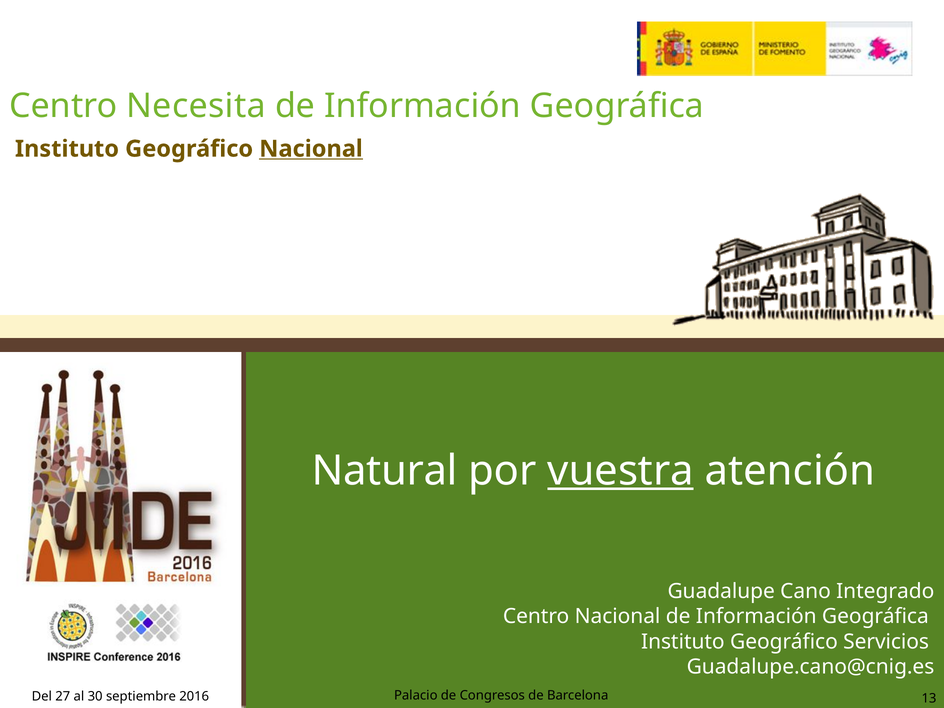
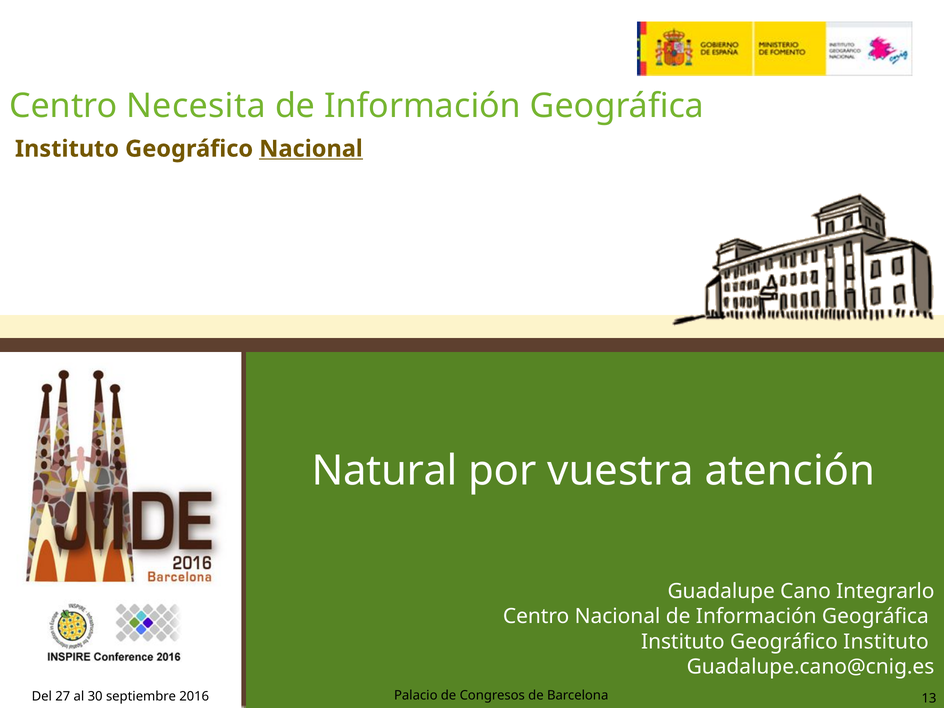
vuestra underline: present -> none
Integrado: Integrado -> Integrarlo
Geográfico Servicios: Servicios -> Instituto
